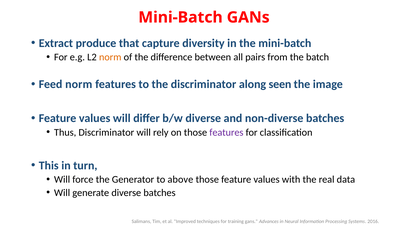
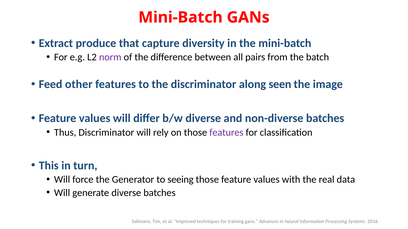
norm at (110, 57) colour: orange -> purple
Feed norm: norm -> other
above: above -> seeing
